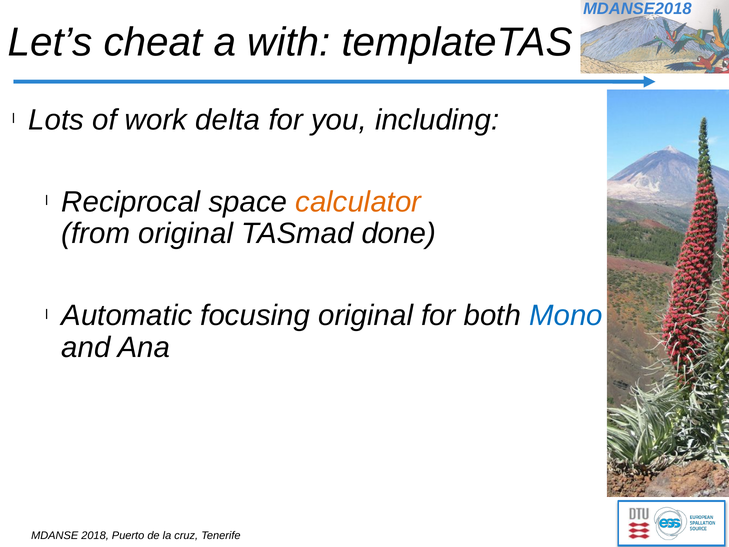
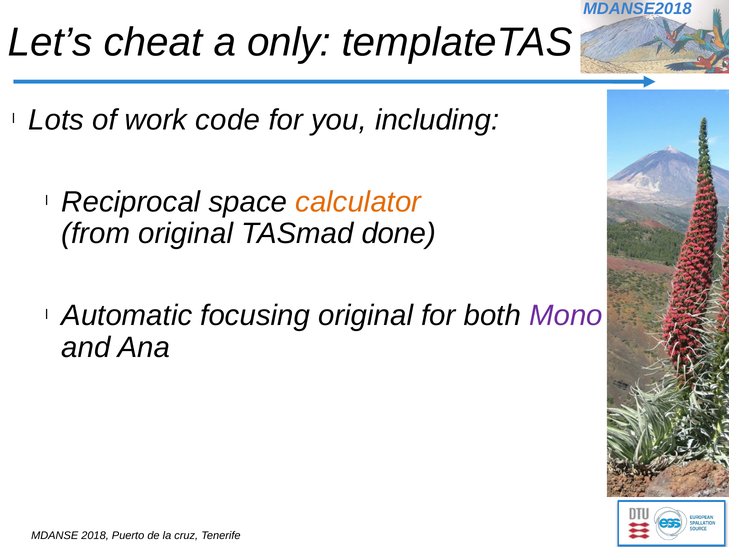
with: with -> only
delta: delta -> code
Mono colour: blue -> purple
